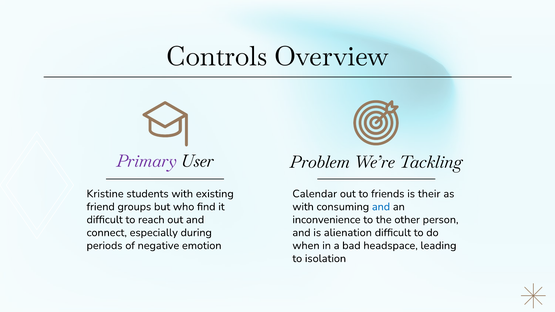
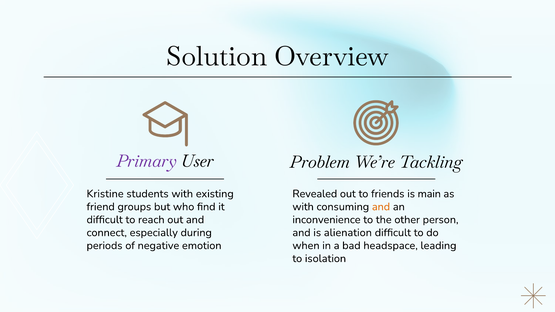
Controls: Controls -> Solution
Calendar: Calendar -> Revealed
their: their -> main
and at (381, 207) colour: blue -> orange
